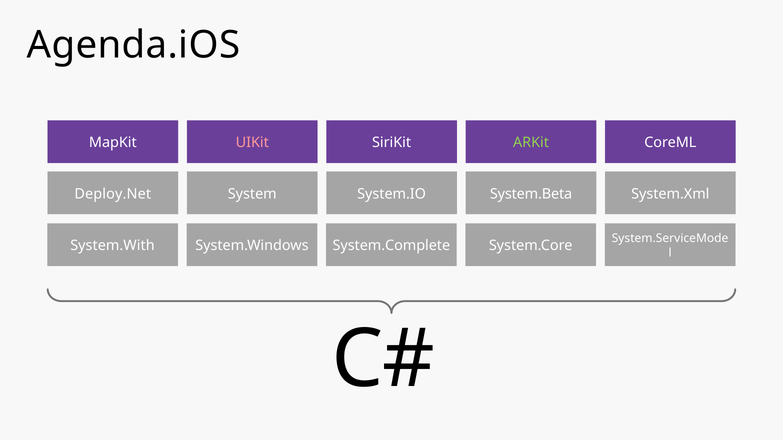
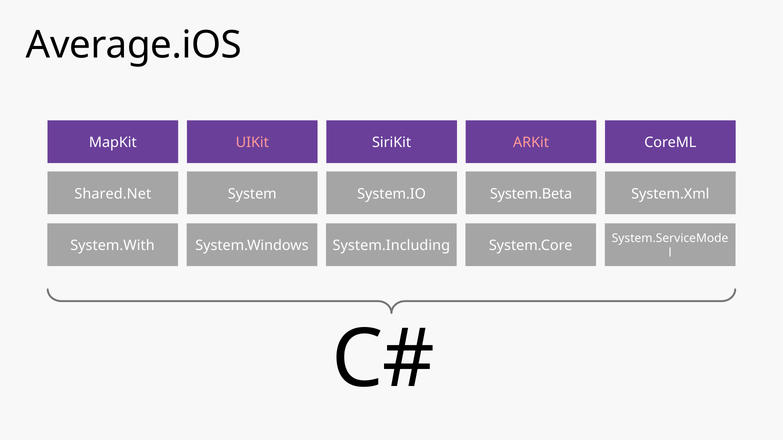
Agenda.iOS: Agenda.iOS -> Average.iOS
ARKit colour: light green -> pink
Deploy.Net: Deploy.Net -> Shared.Net
System.Complete: System.Complete -> System.Including
